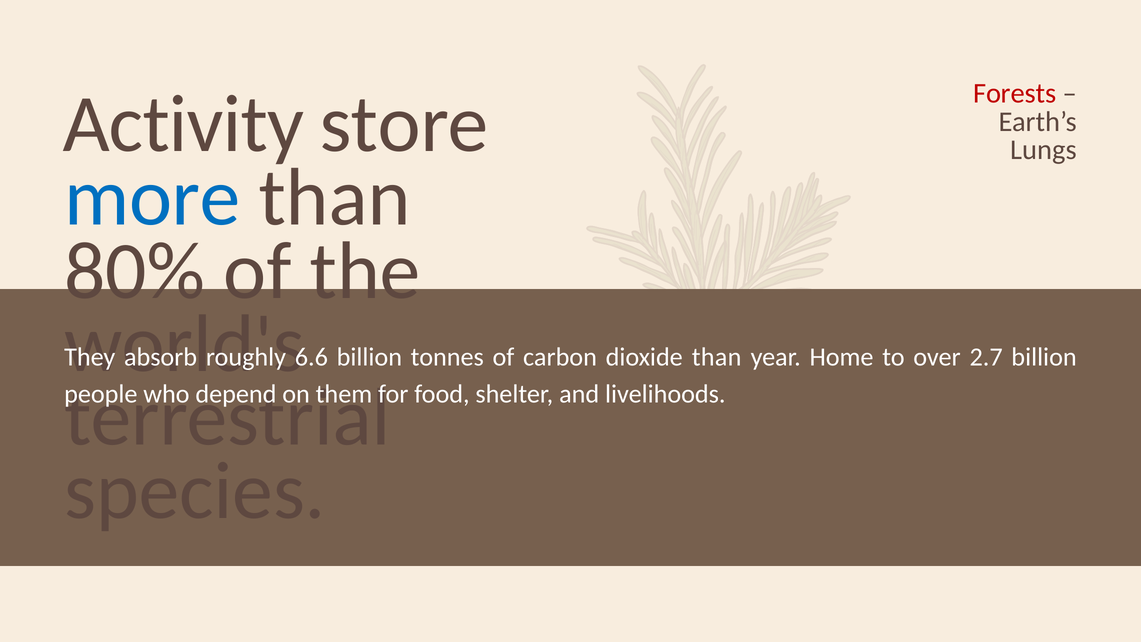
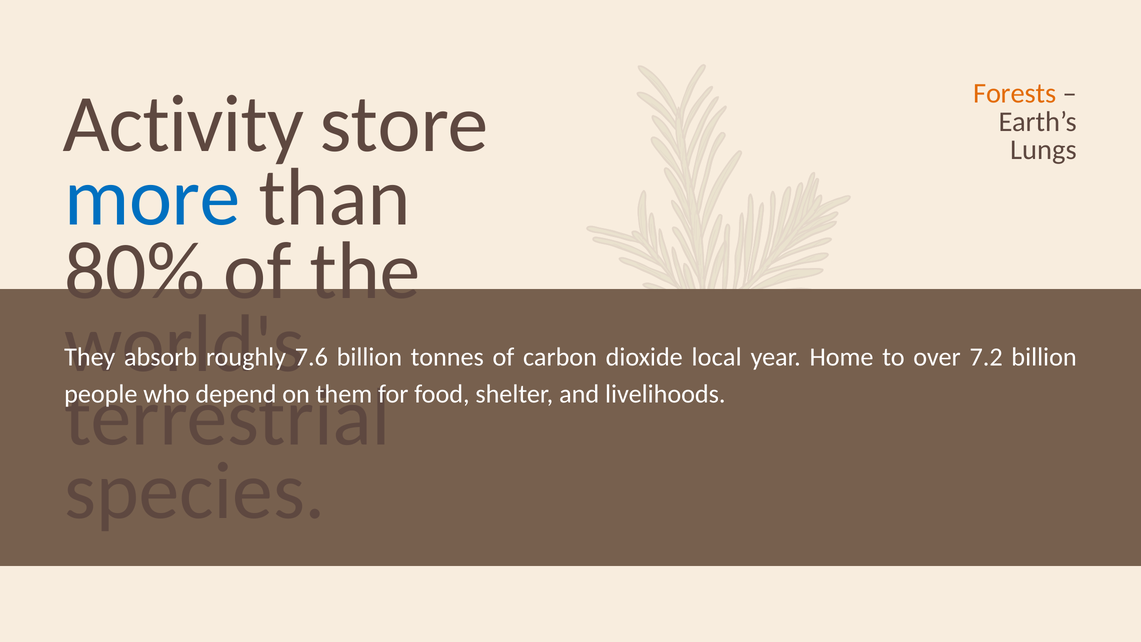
Forests colour: red -> orange
6.6: 6.6 -> 7.6
dioxide than: than -> local
2.7: 2.7 -> 7.2
